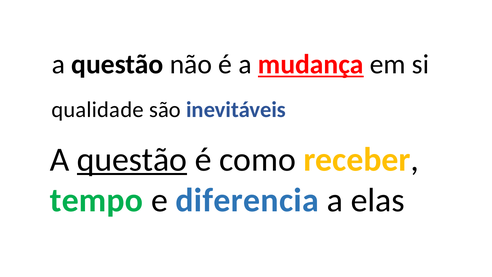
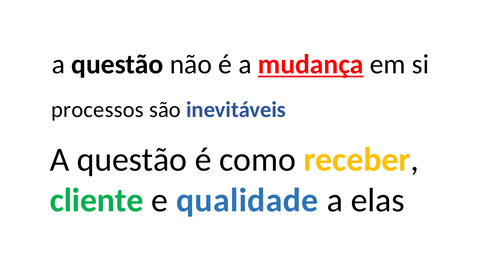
qualidade: qualidade -> processos
questão at (132, 159) underline: present -> none
tempo: tempo -> cliente
diferencia: diferencia -> qualidade
